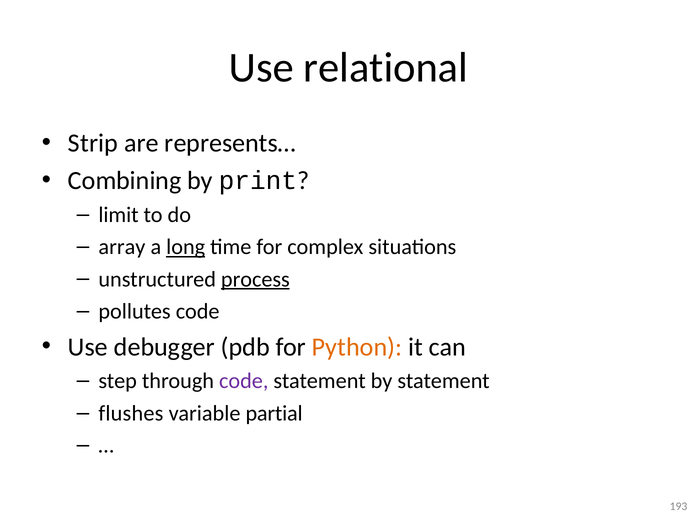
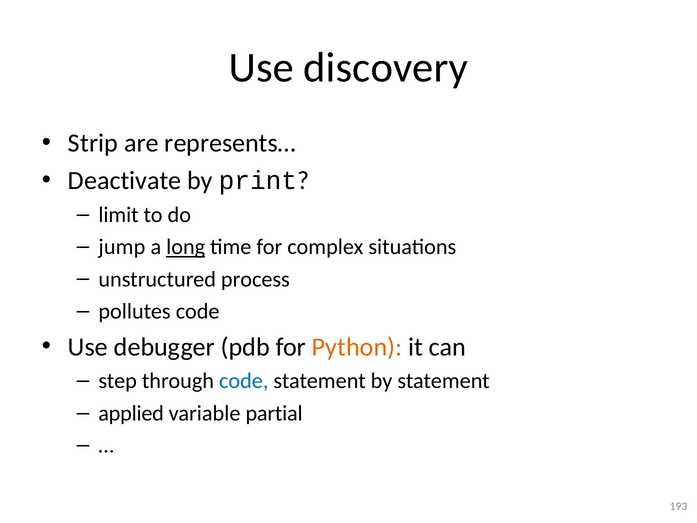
relational: relational -> discovery
Combining: Combining -> Deactivate
array: array -> jump
process underline: present -> none
code at (244, 381) colour: purple -> blue
flushes: flushes -> applied
